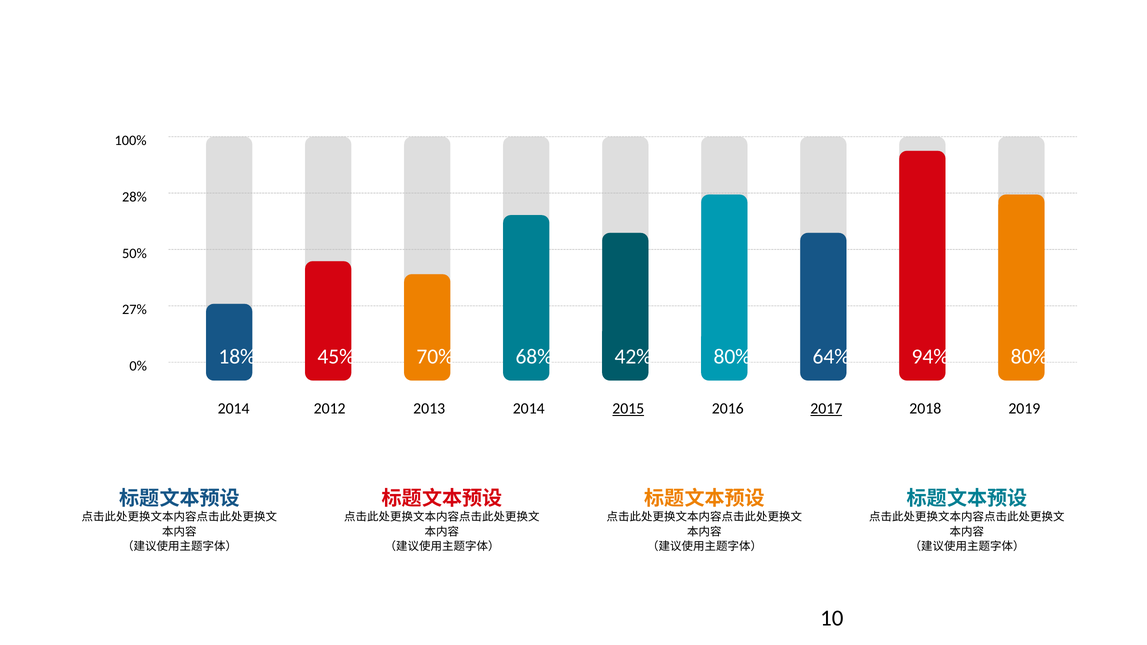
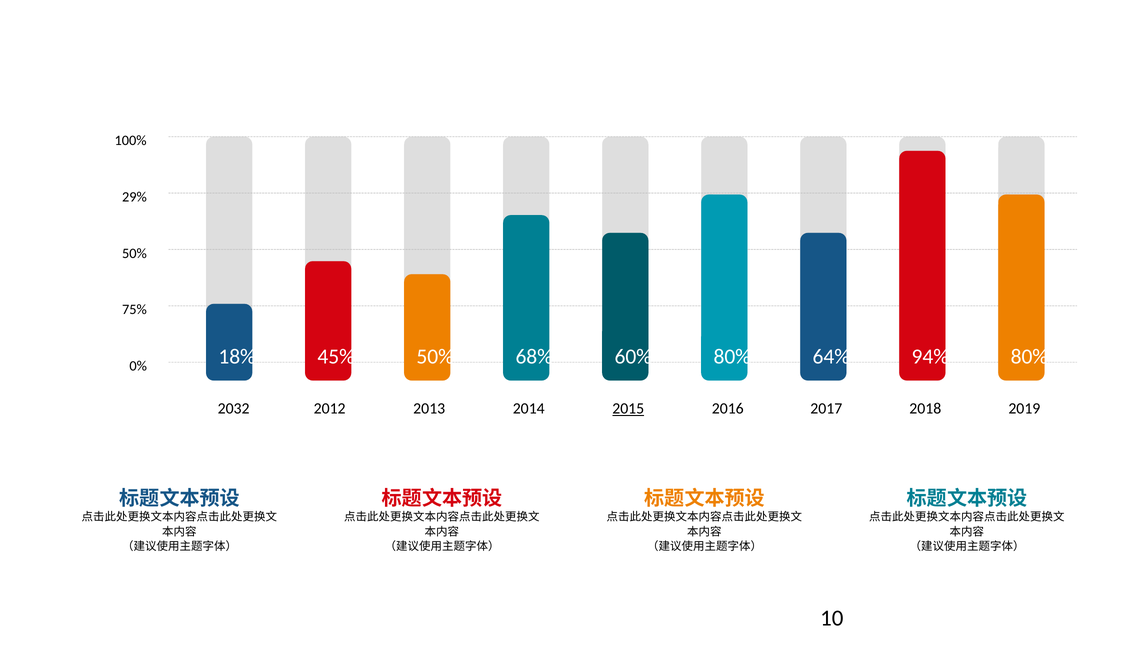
28%: 28% -> 29%
27%: 27% -> 75%
45% 70%: 70% -> 50%
42%: 42% -> 60%
2014 at (234, 409): 2014 -> 2032
2017 underline: present -> none
